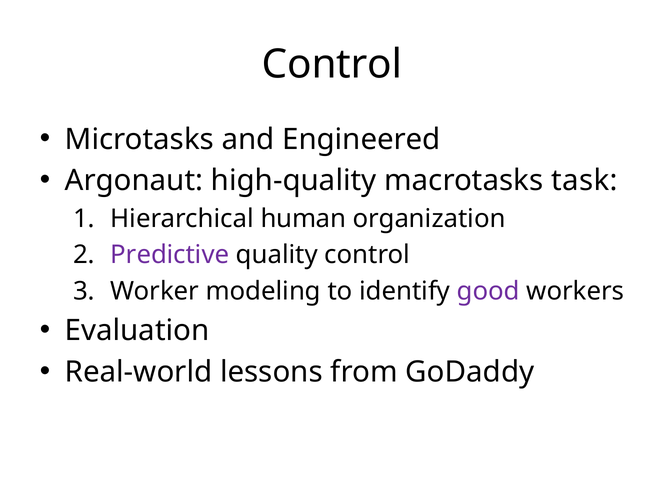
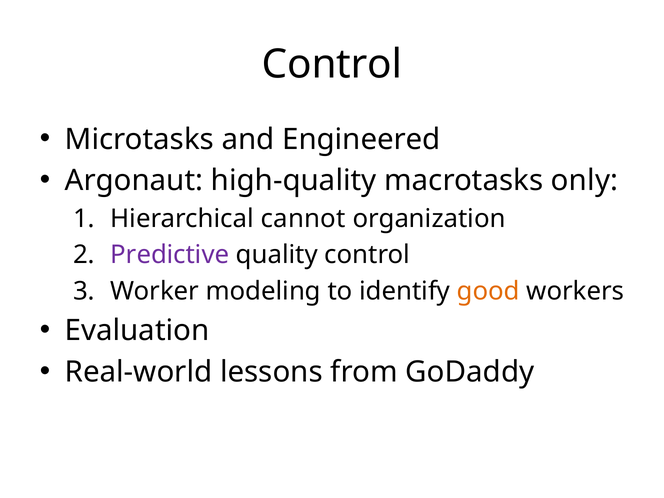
task: task -> only
human: human -> cannot
good colour: purple -> orange
